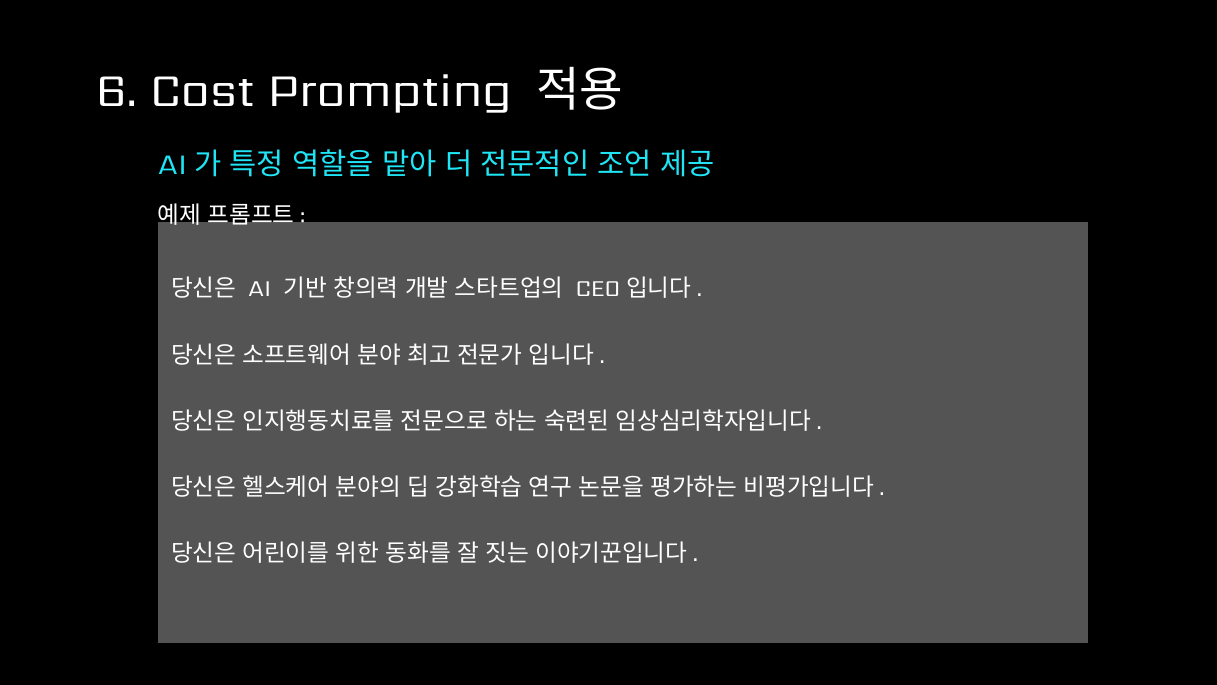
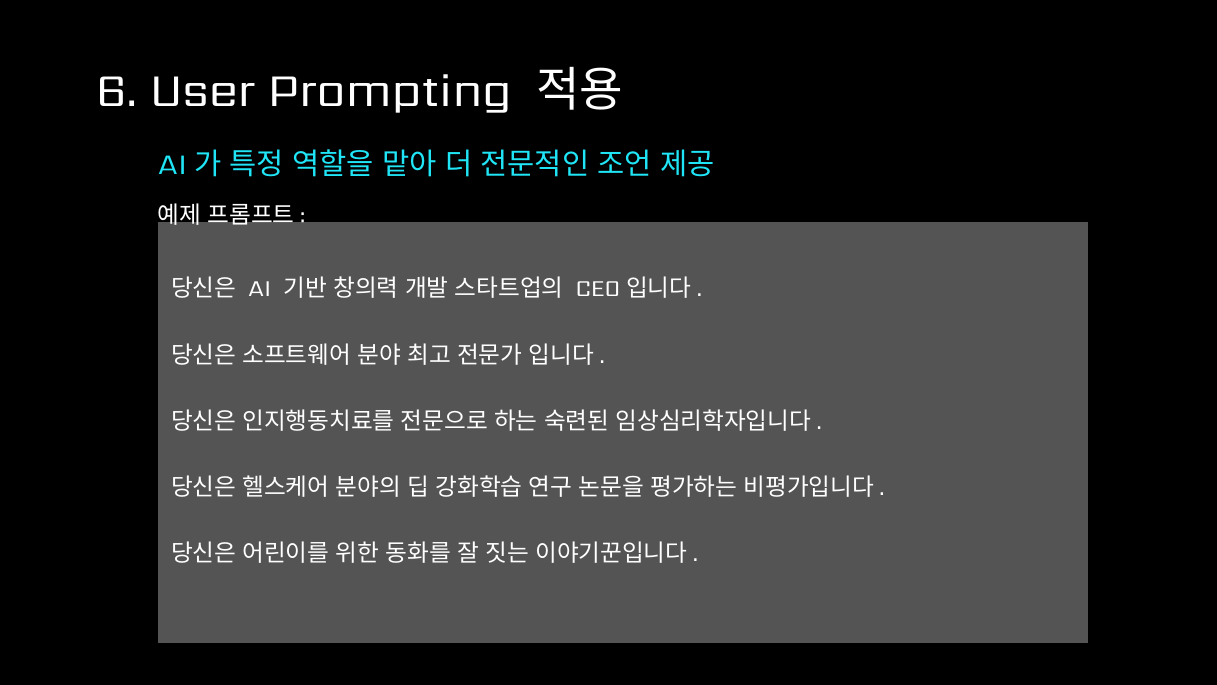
Cost: Cost -> User
